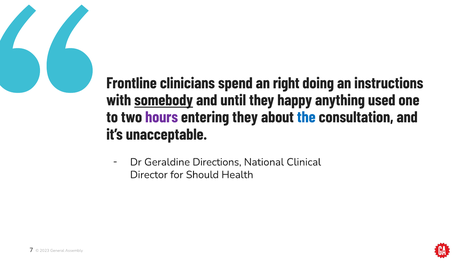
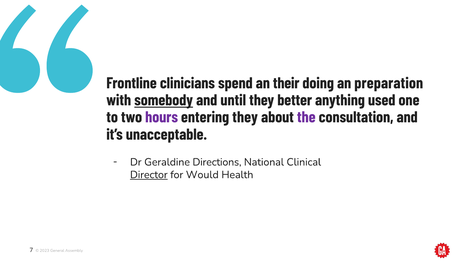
right: right -> their
instructions: instructions -> preparation
happy: happy -> better
the colour: blue -> purple
Director underline: none -> present
Should: Should -> Would
